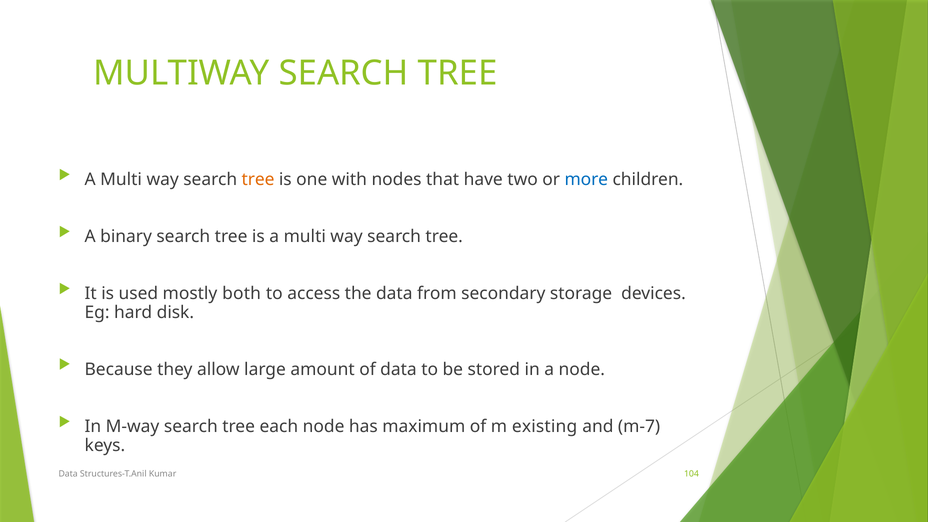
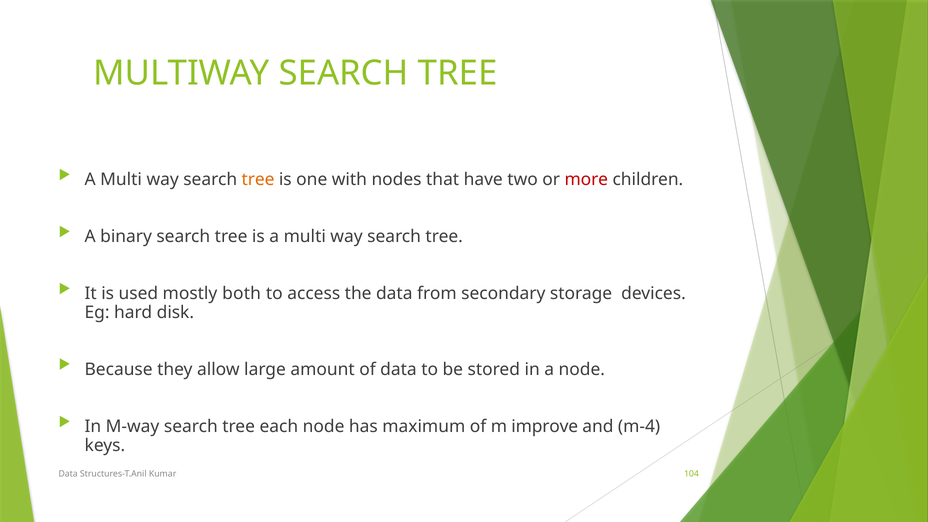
more colour: blue -> red
existing: existing -> improve
m-7: m-7 -> m-4
